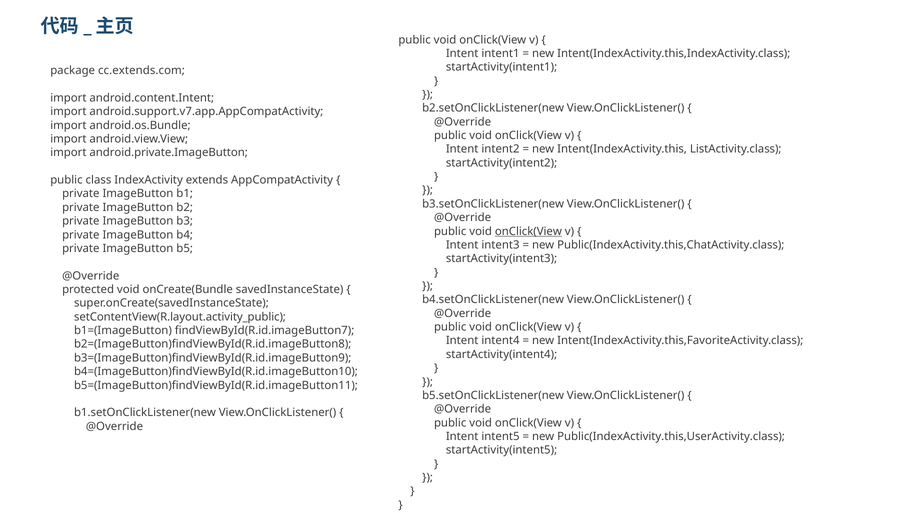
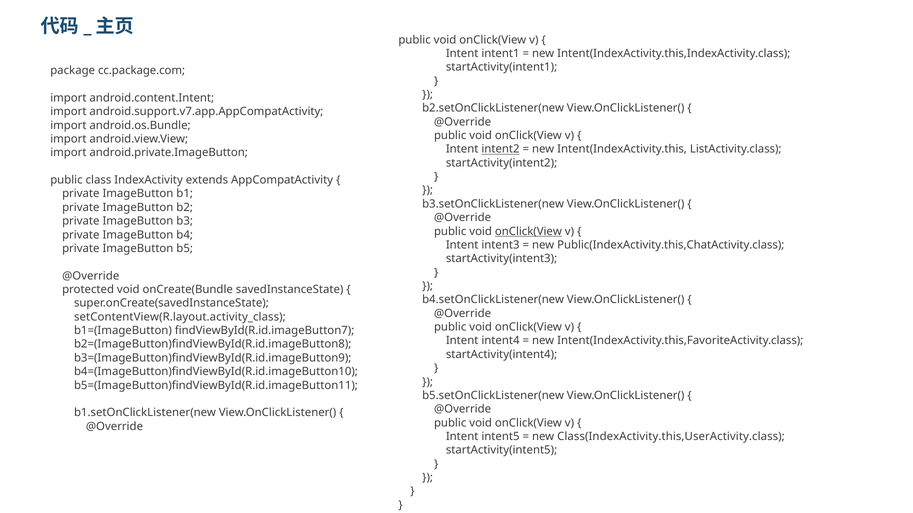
cc.extends.com: cc.extends.com -> cc.package.com
intent2 underline: none -> present
setContentView(R.layout.activity_public: setContentView(R.layout.activity_public -> setContentView(R.layout.activity_class
Public(IndexActivity.this,UserActivity.class: Public(IndexActivity.this,UserActivity.class -> Class(IndexActivity.this,UserActivity.class
